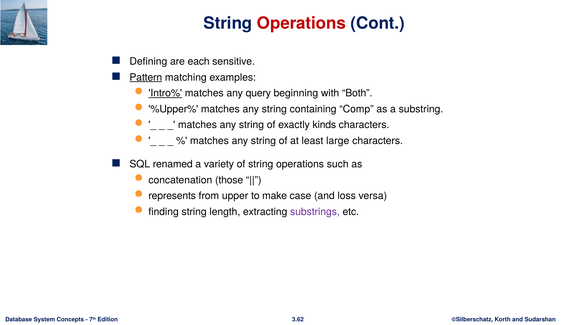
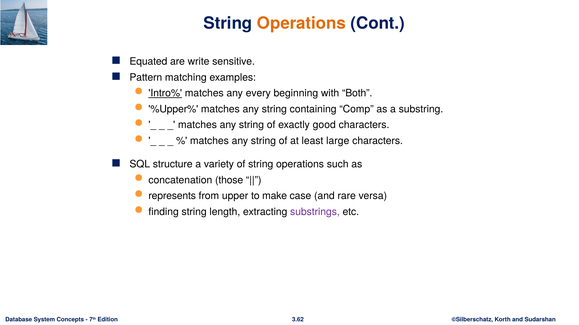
Operations at (301, 23) colour: red -> orange
Defining: Defining -> Equated
each: each -> write
Pattern underline: present -> none
query: query -> every
kinds: kinds -> good
renamed: renamed -> structure
loss: loss -> rare
